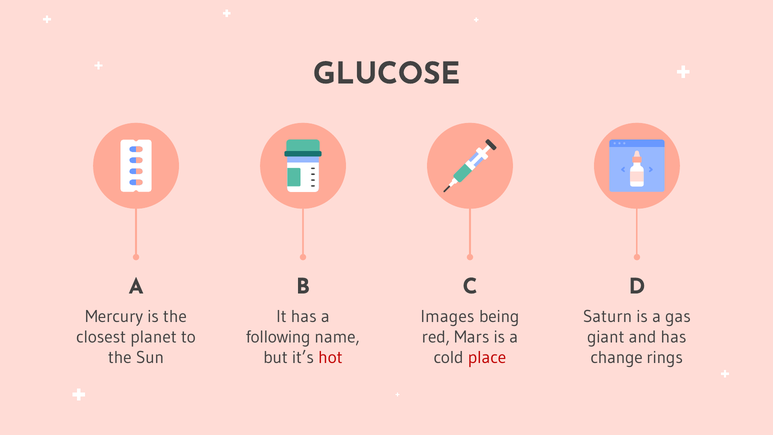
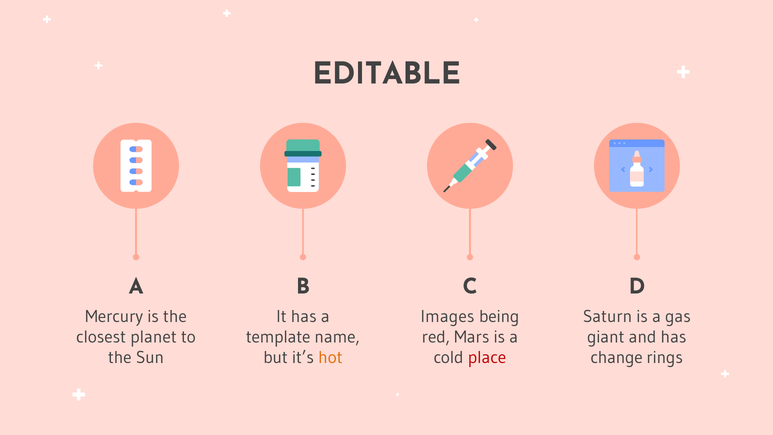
GLUCOSE: GLUCOSE -> EDITABLE
following: following -> template
hot colour: red -> orange
